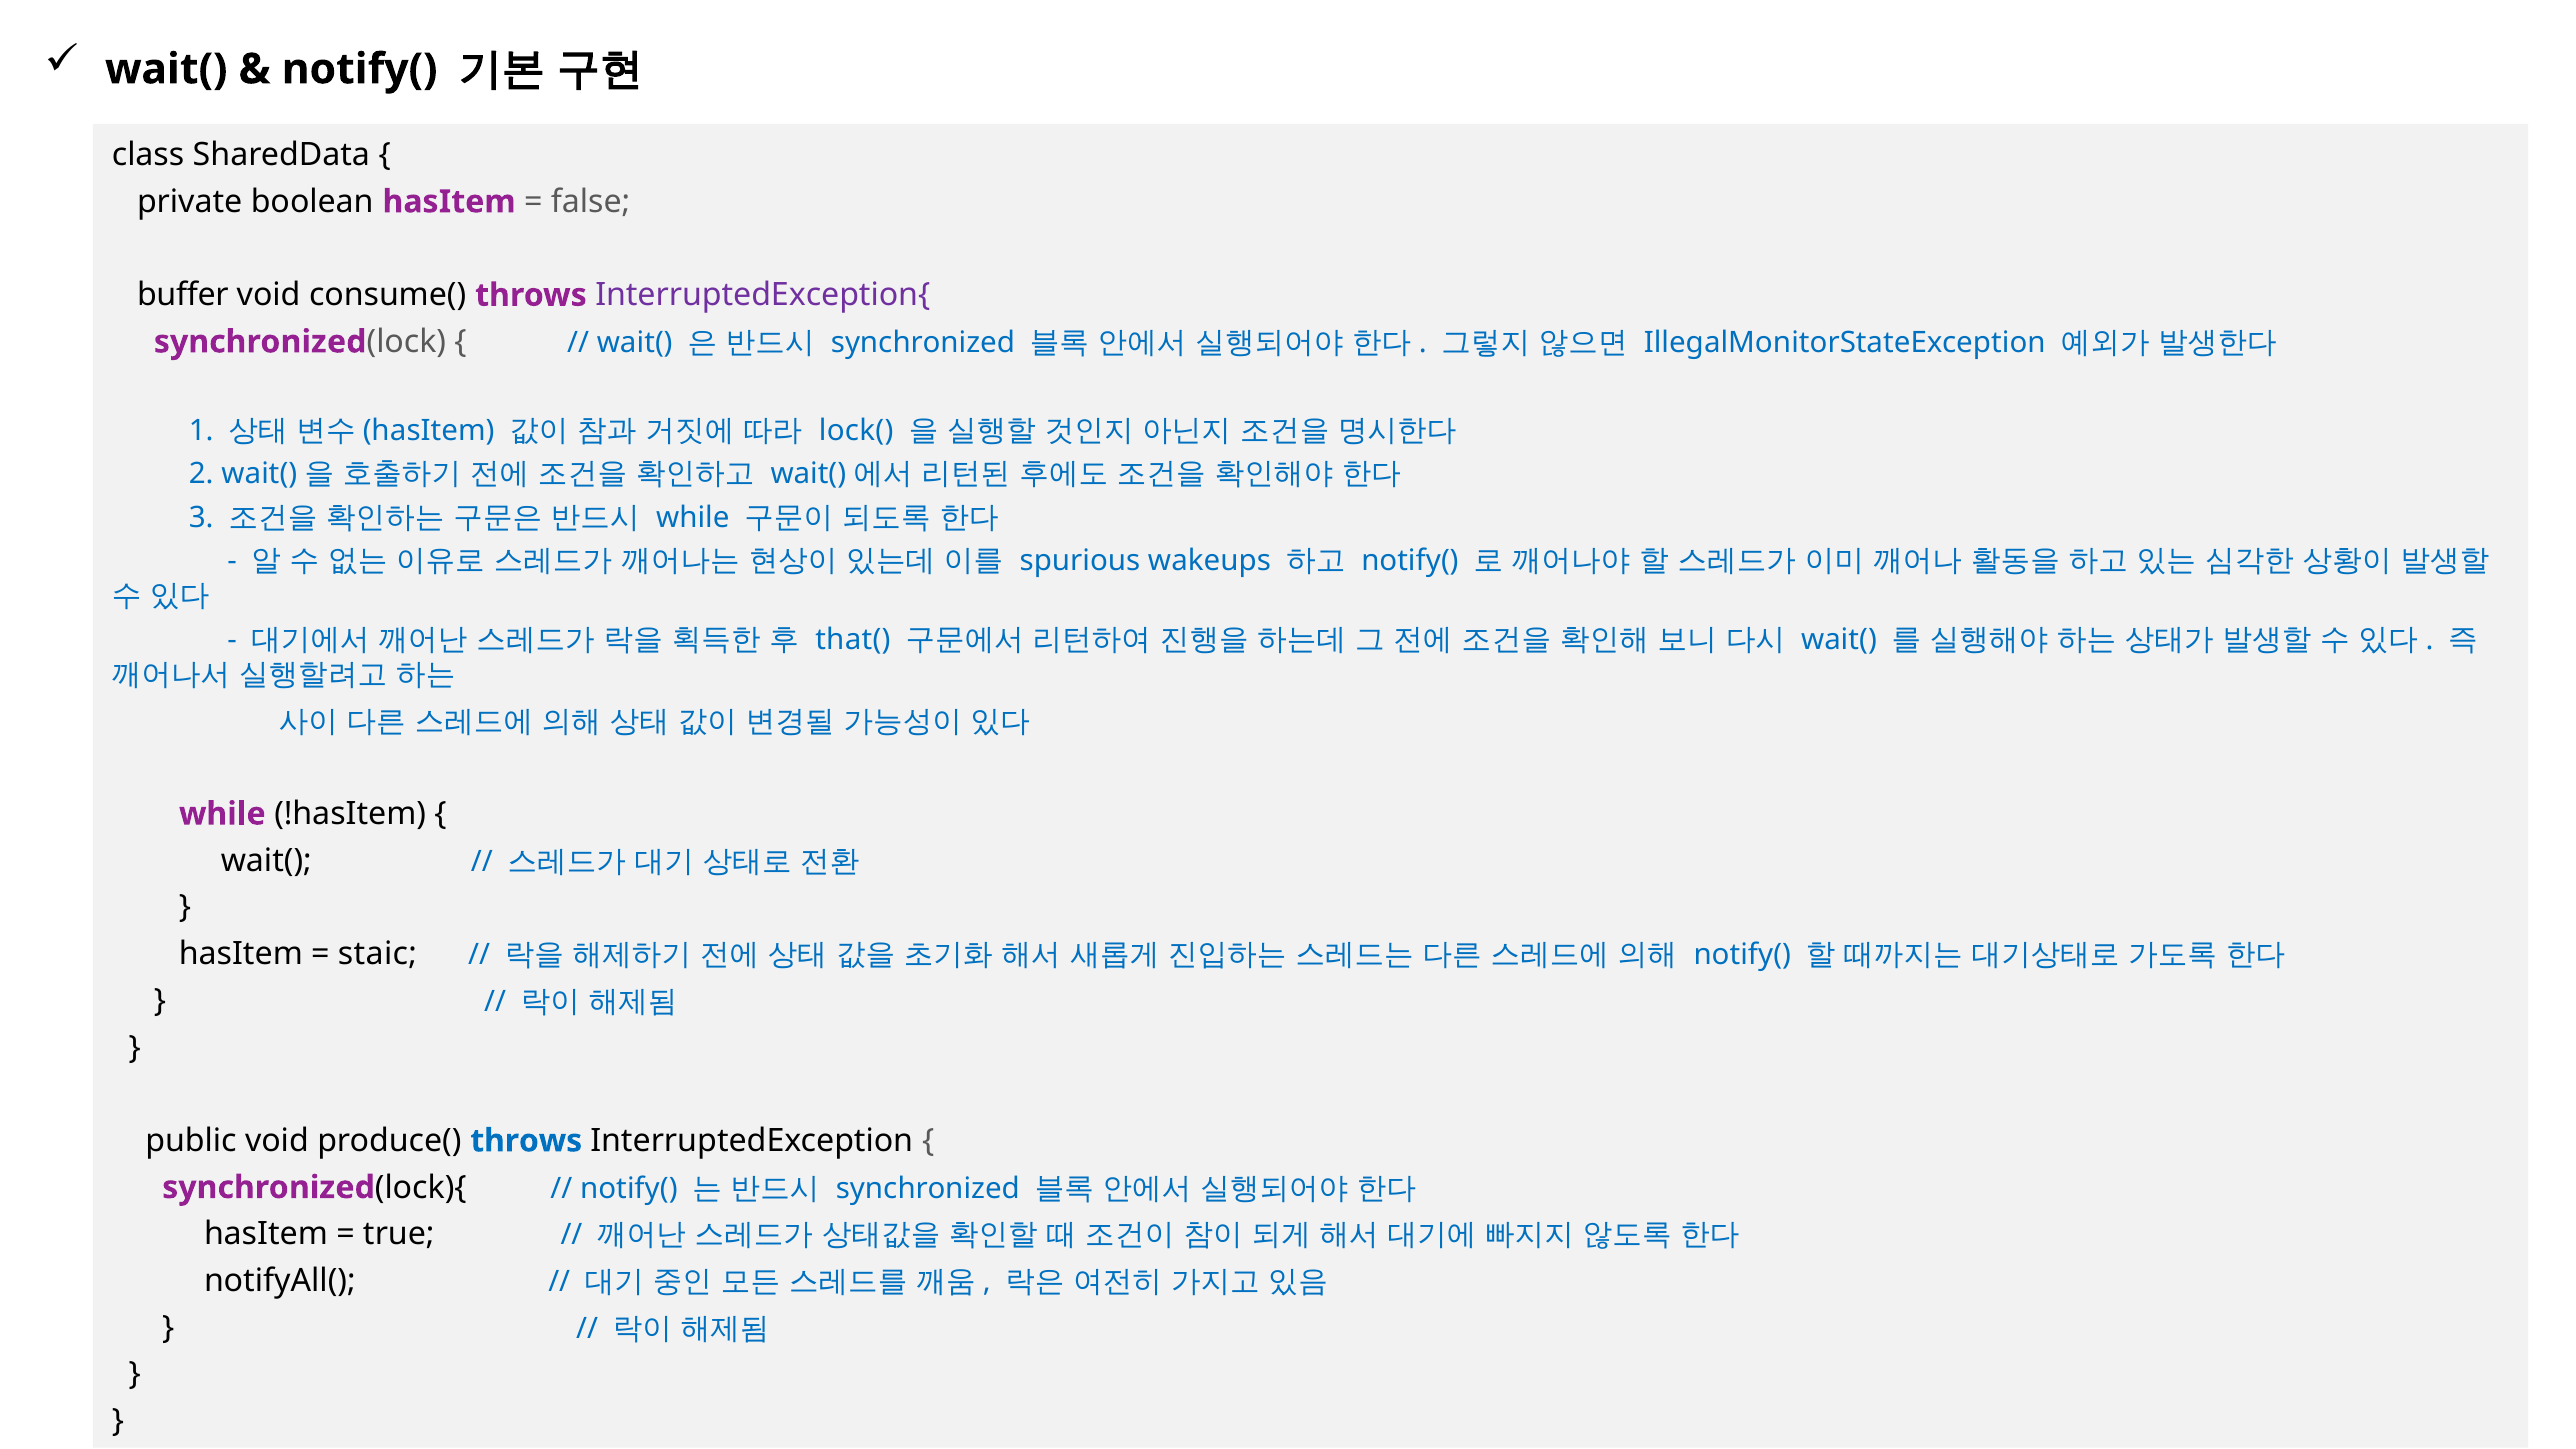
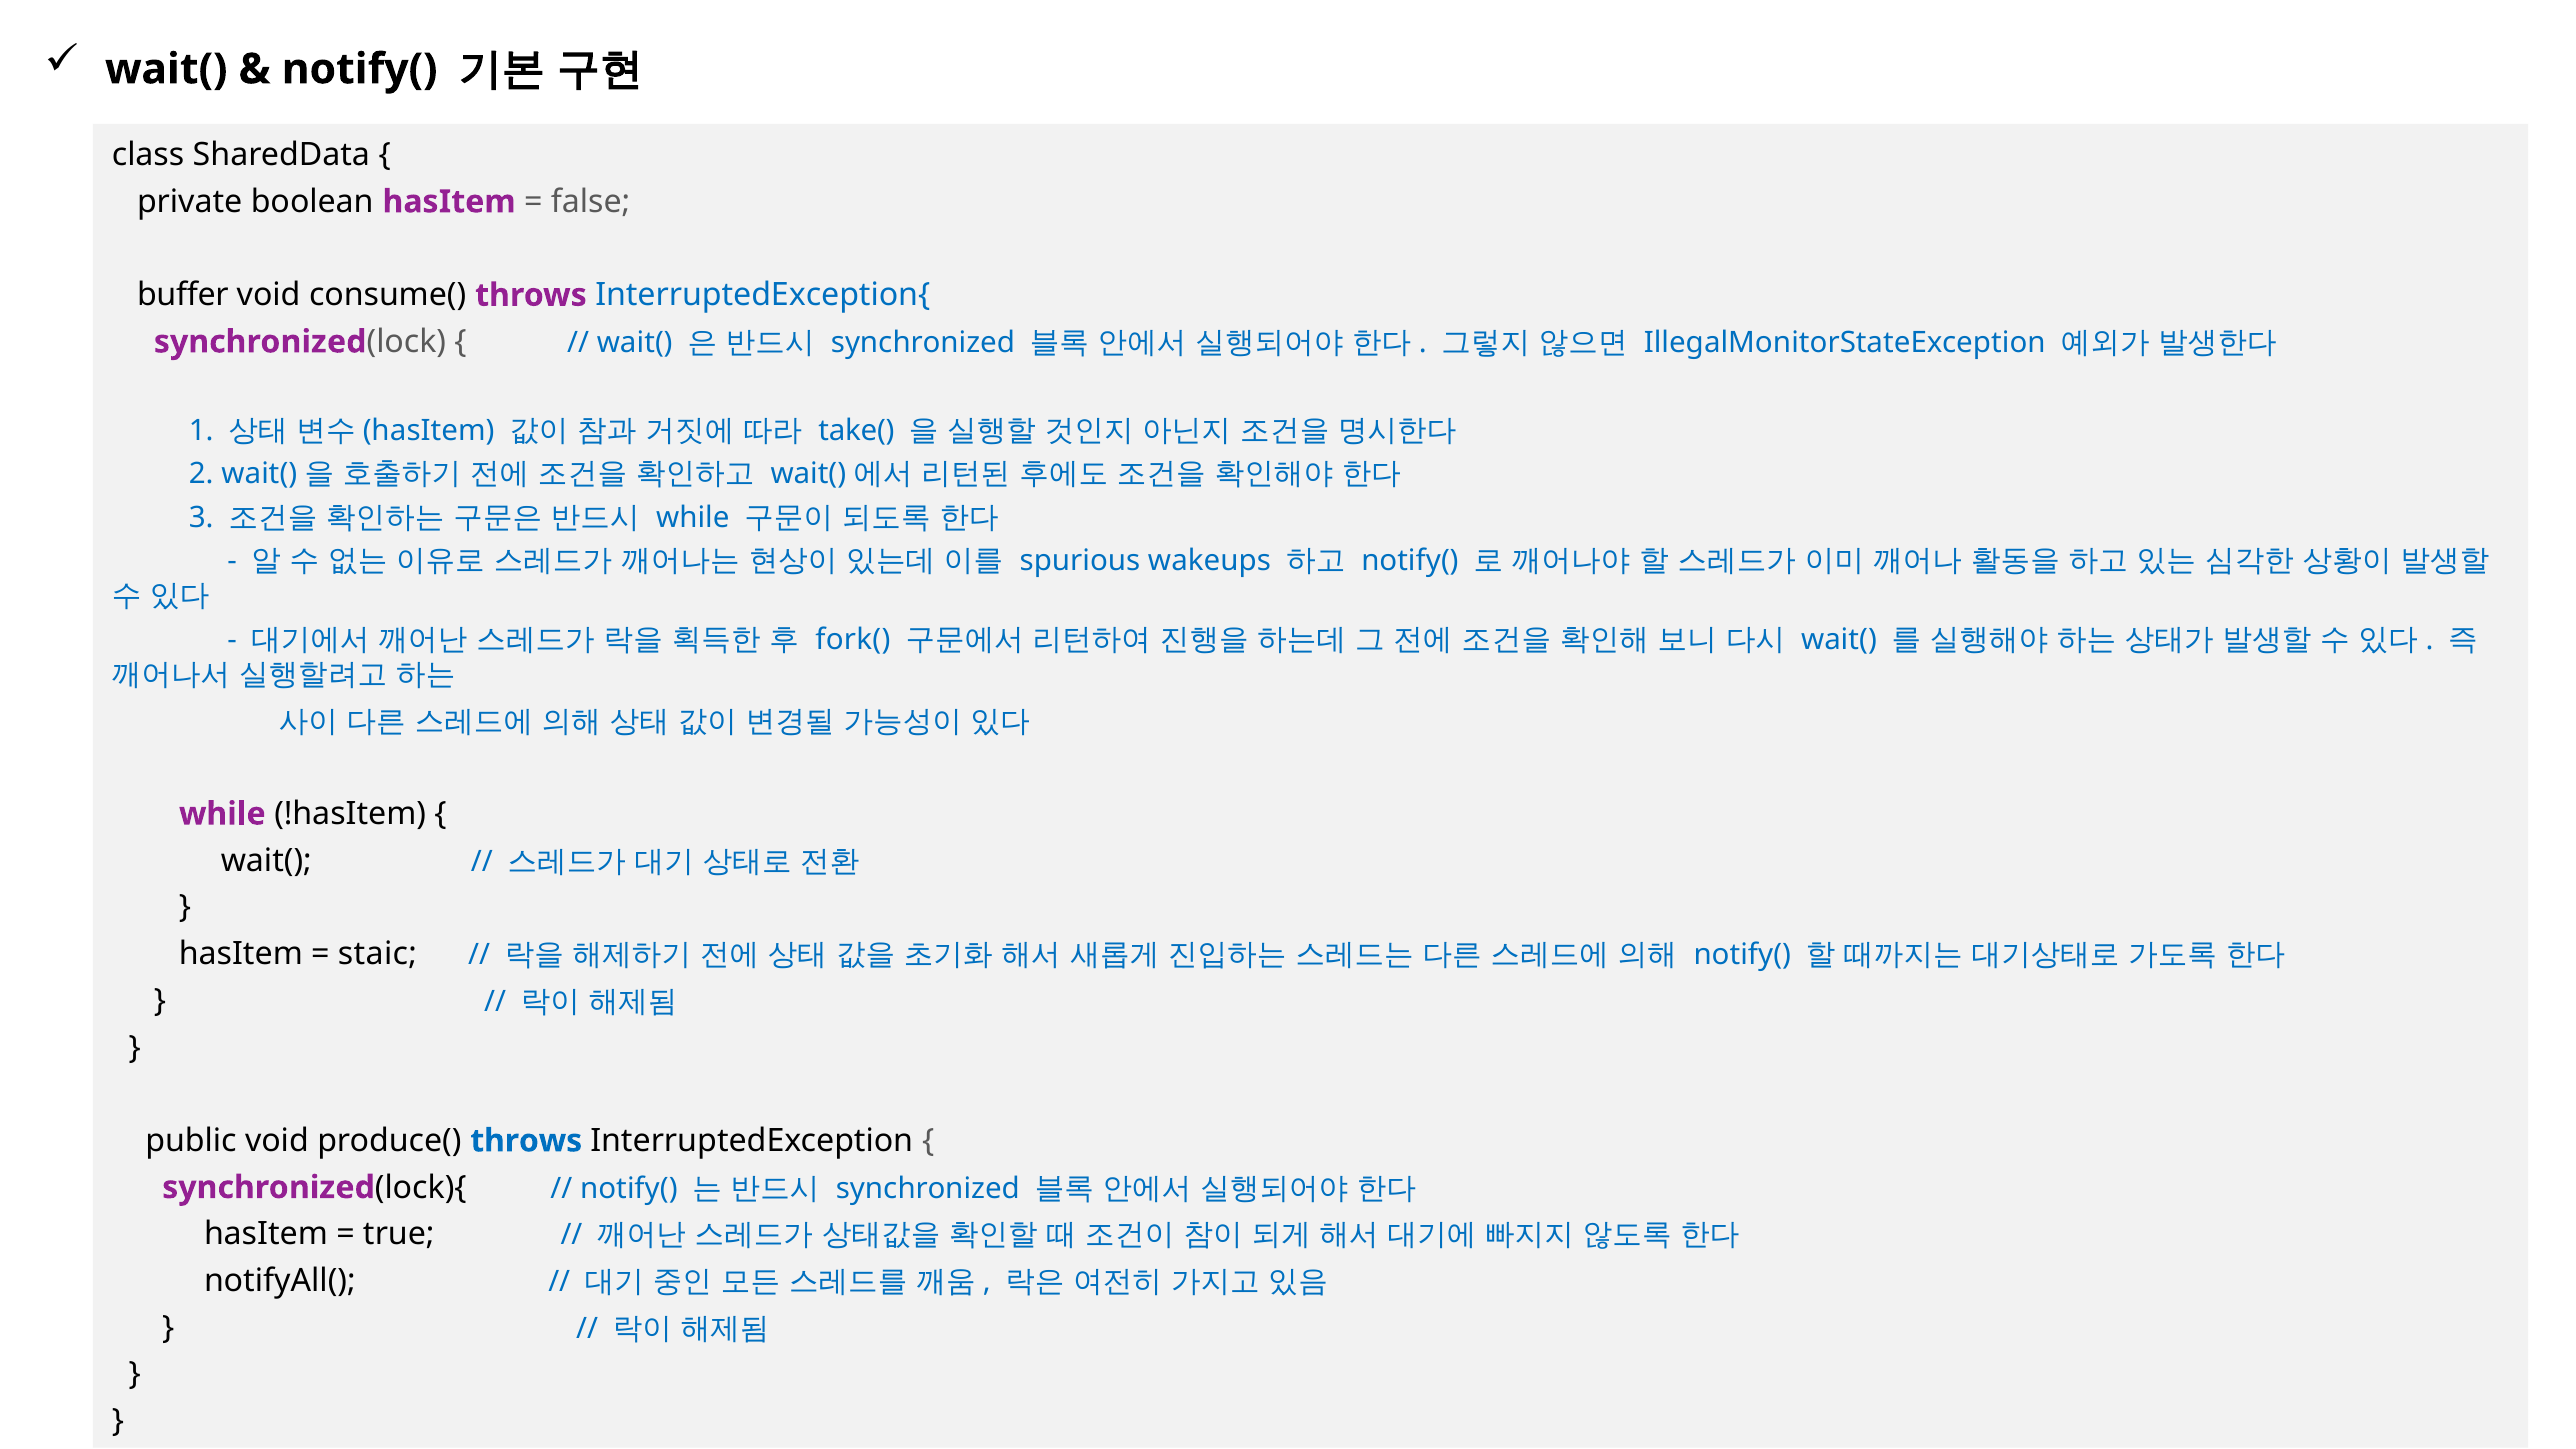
InterruptedException{ colour: purple -> blue
lock(: lock( -> take(
that(: that( -> fork(
